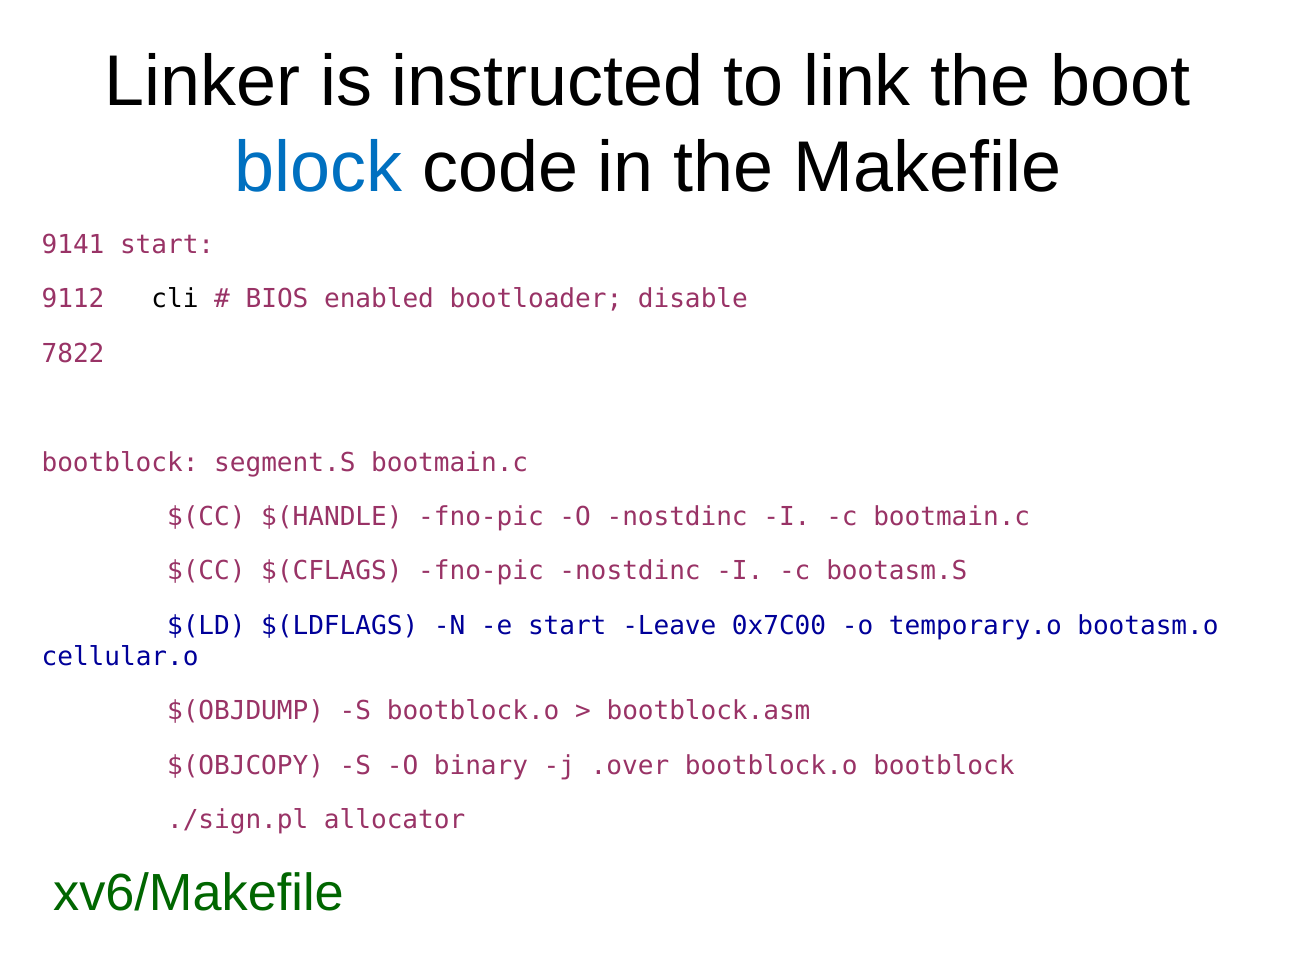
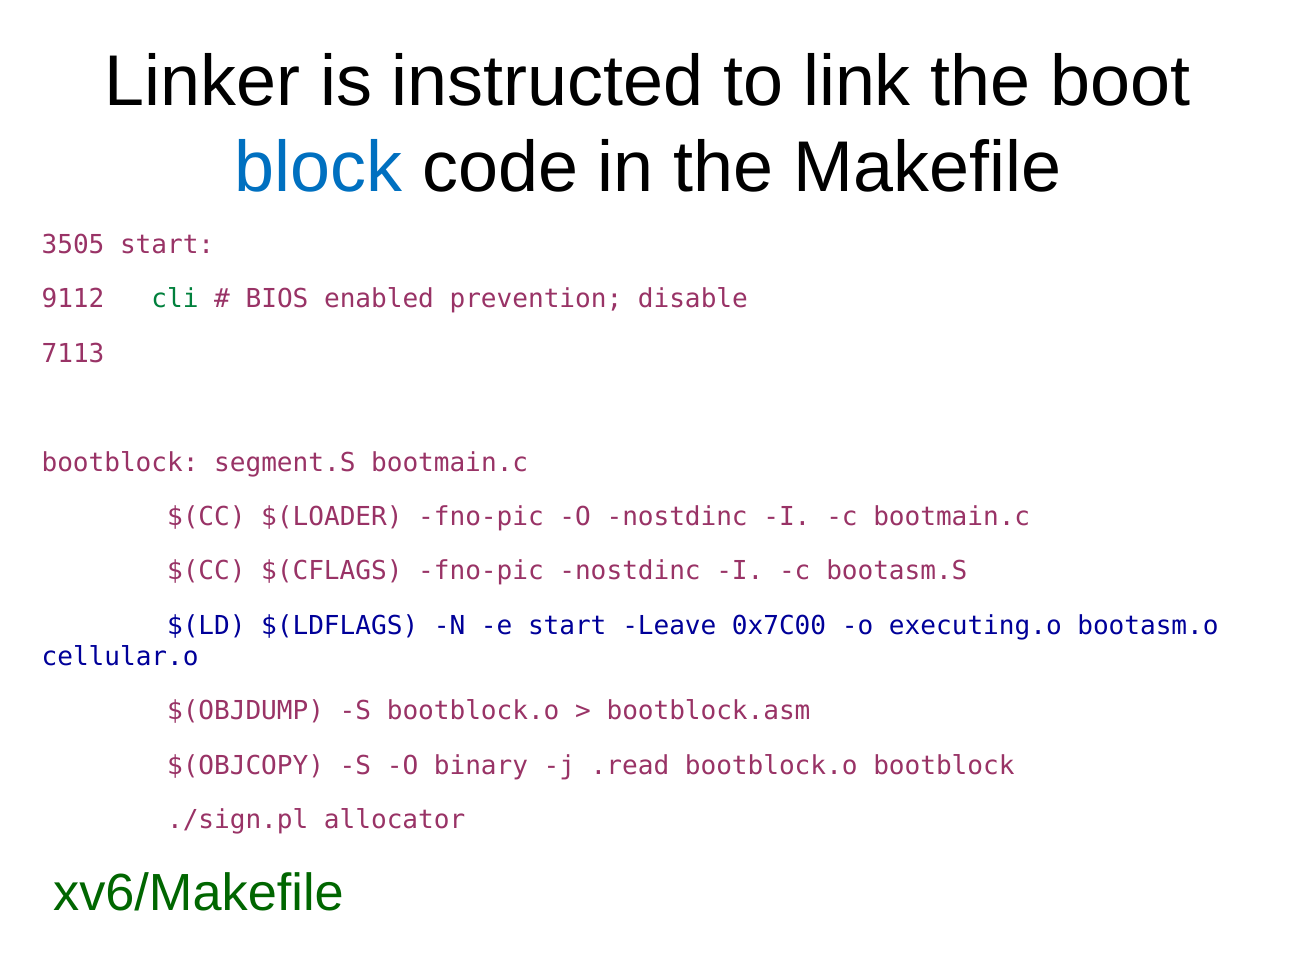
9141: 9141 -> 3505
cli colour: black -> green
bootloader: bootloader -> prevention
7822: 7822 -> 7113
$(HANDLE: $(HANDLE -> $(LOADER
temporary.o: temporary.o -> executing.o
.over: .over -> .read
